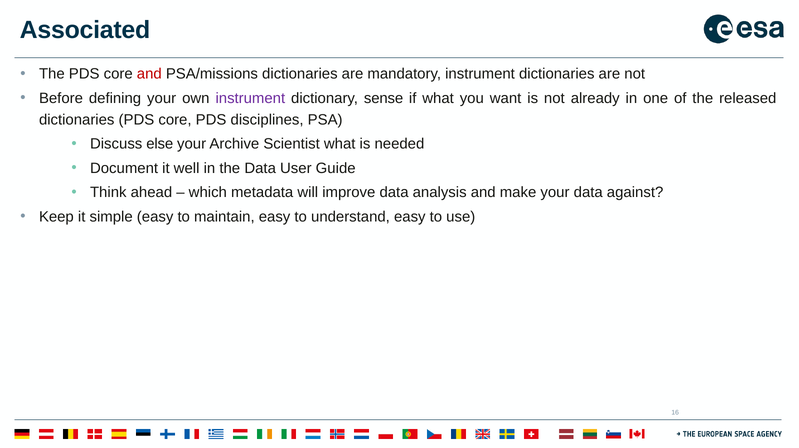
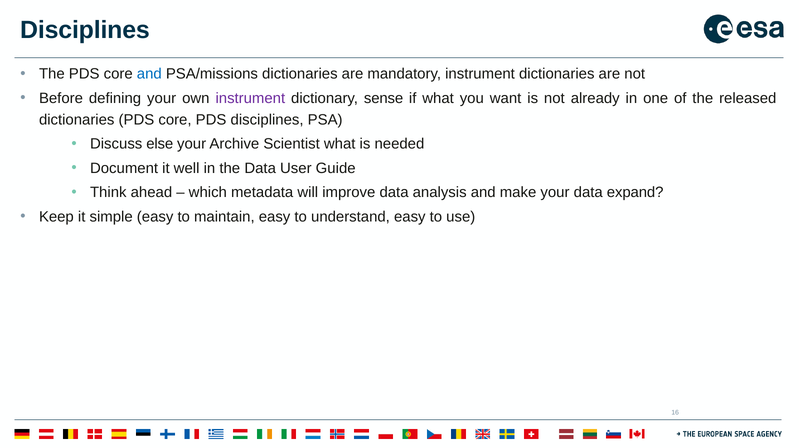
Associated at (85, 30): Associated -> Disciplines
and at (149, 74) colour: red -> blue
against: against -> expand
